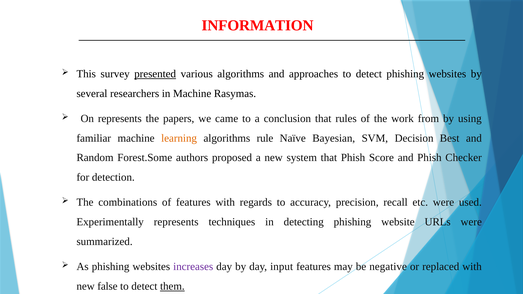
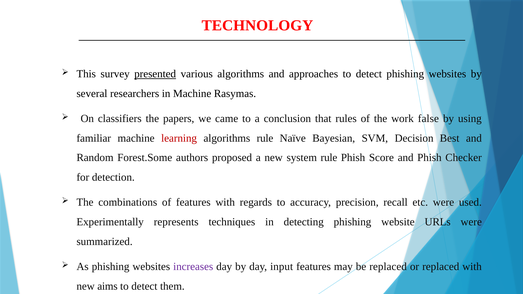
INFORMATION: INFORMATION -> TECHNOLOGY
On represents: represents -> classifiers
from: from -> false
learning colour: orange -> red
system that: that -> rule
be negative: negative -> replaced
false: false -> aims
them underline: present -> none
